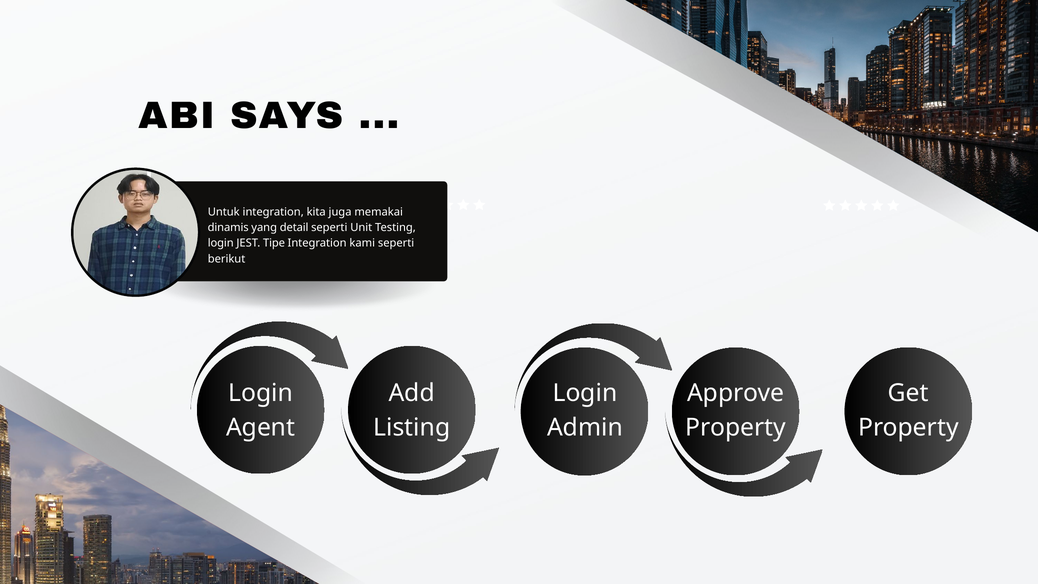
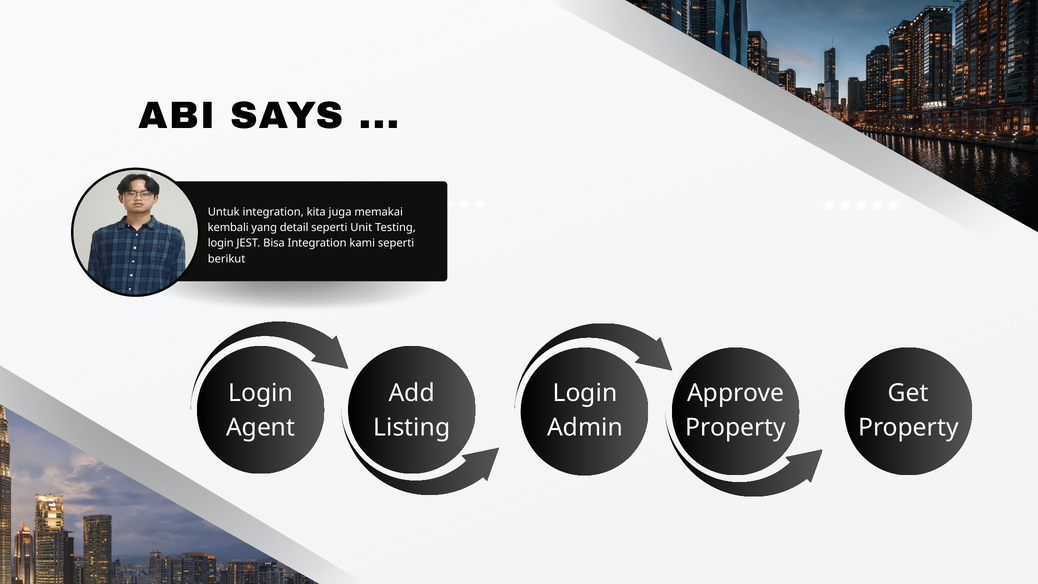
dinamis: dinamis -> kembali
Tipe: Tipe -> Bisa
